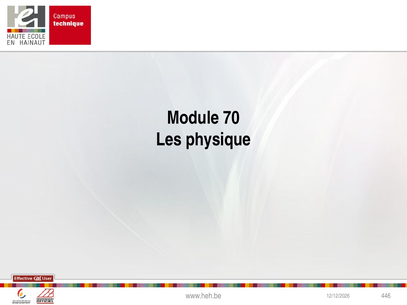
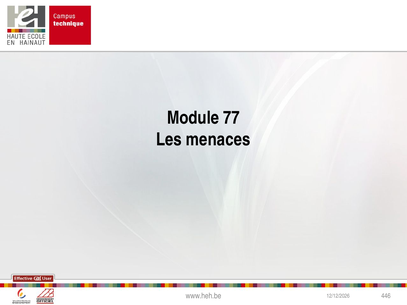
70: 70 -> 77
physique: physique -> menaces
